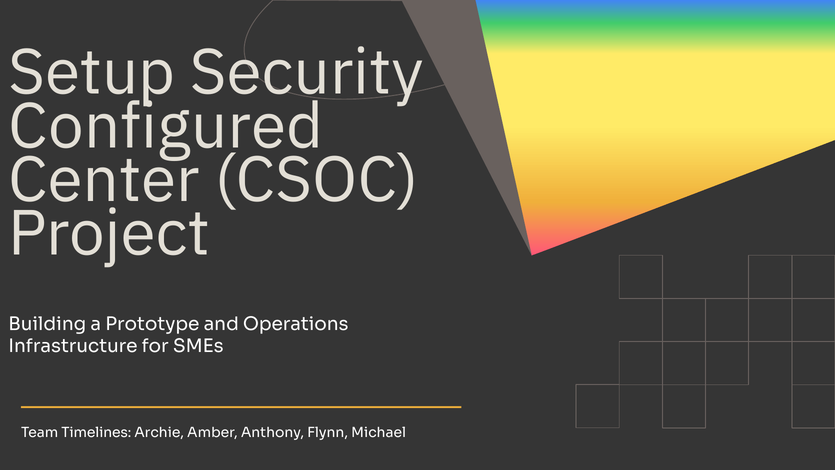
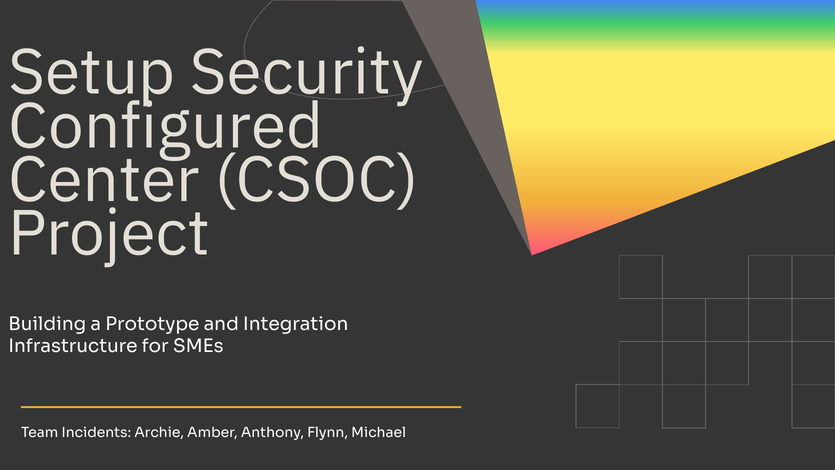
Operations: Operations -> Integration
Timelines: Timelines -> Incidents
